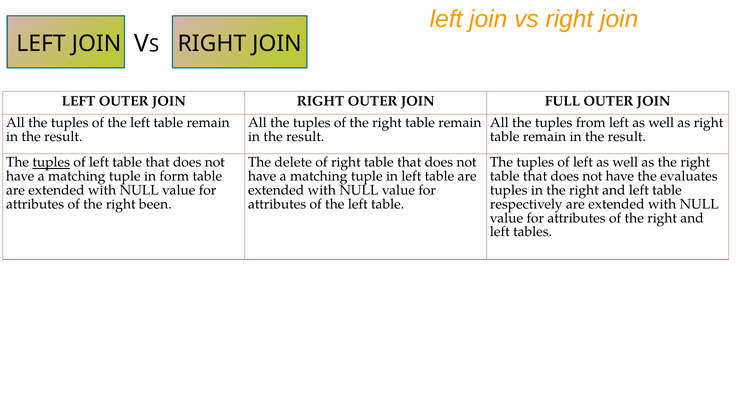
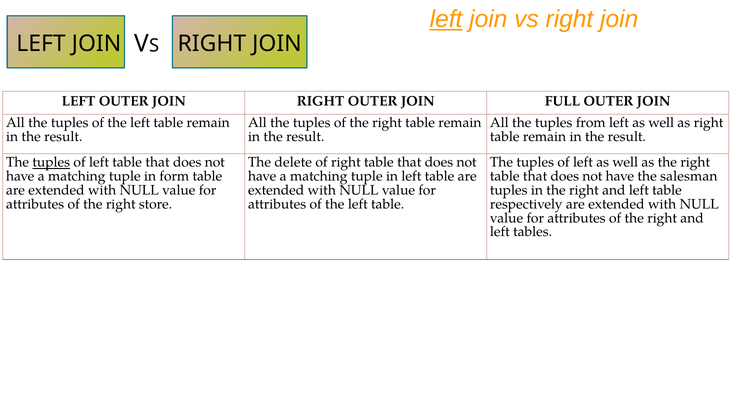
left at (446, 19) underline: none -> present
evaluates: evaluates -> salesman
been: been -> store
